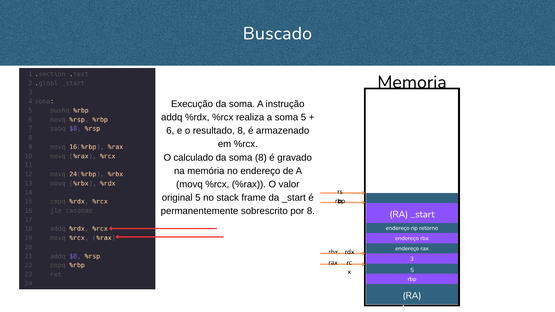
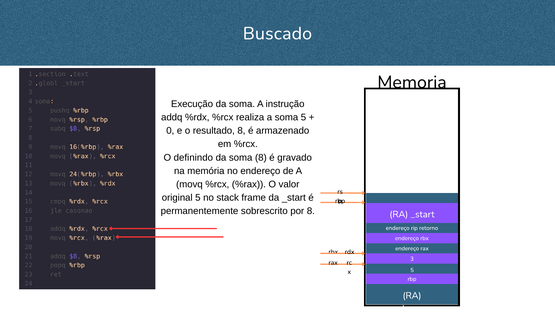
6: 6 -> 0
calculado: calculado -> definindo
